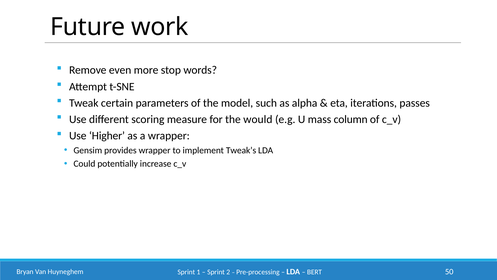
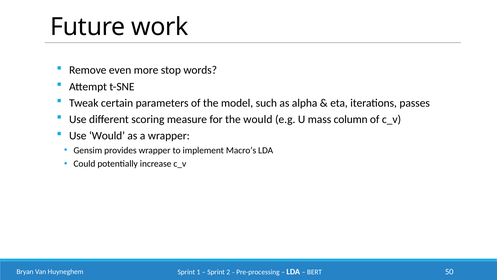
Use Higher: Higher -> Would
Tweak’s: Tweak’s -> Macro’s
